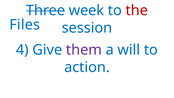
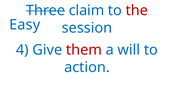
week: week -> claim
Files: Files -> Easy
them colour: purple -> red
